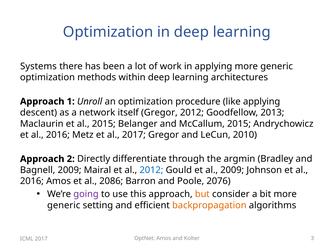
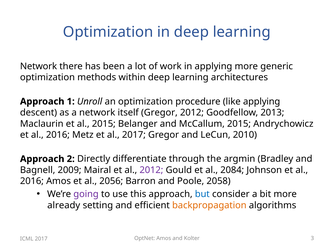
Systems at (38, 66): Systems -> Network
2012 at (151, 170) colour: blue -> purple
al 2009: 2009 -> 2084
2086: 2086 -> 2056
2076: 2076 -> 2058
but colour: orange -> blue
generic at (64, 206): generic -> already
